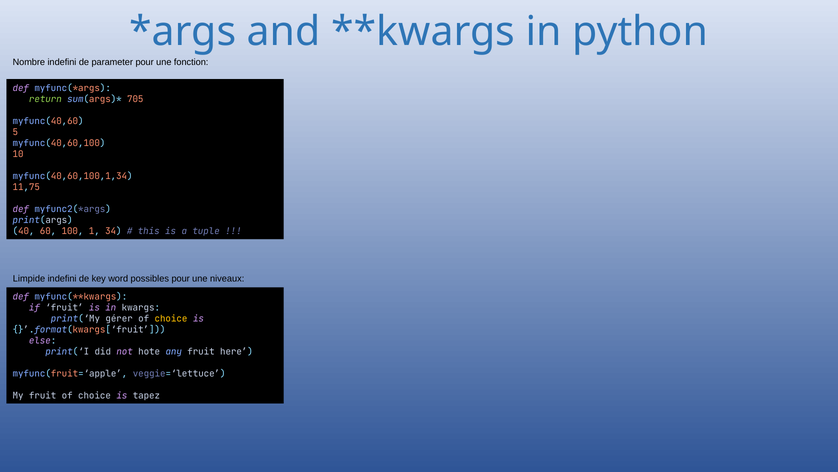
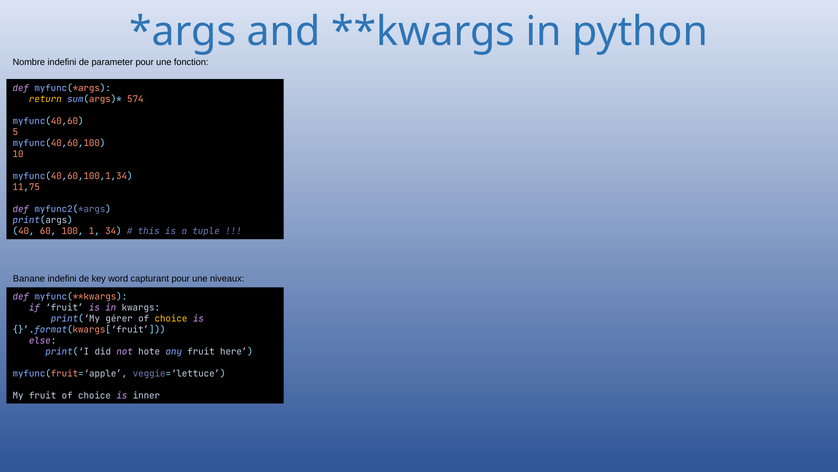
return colour: light green -> yellow
705: 705 -> 574
Limpide: Limpide -> Banane
possibles: possibles -> capturant
tapez: tapez -> inner
